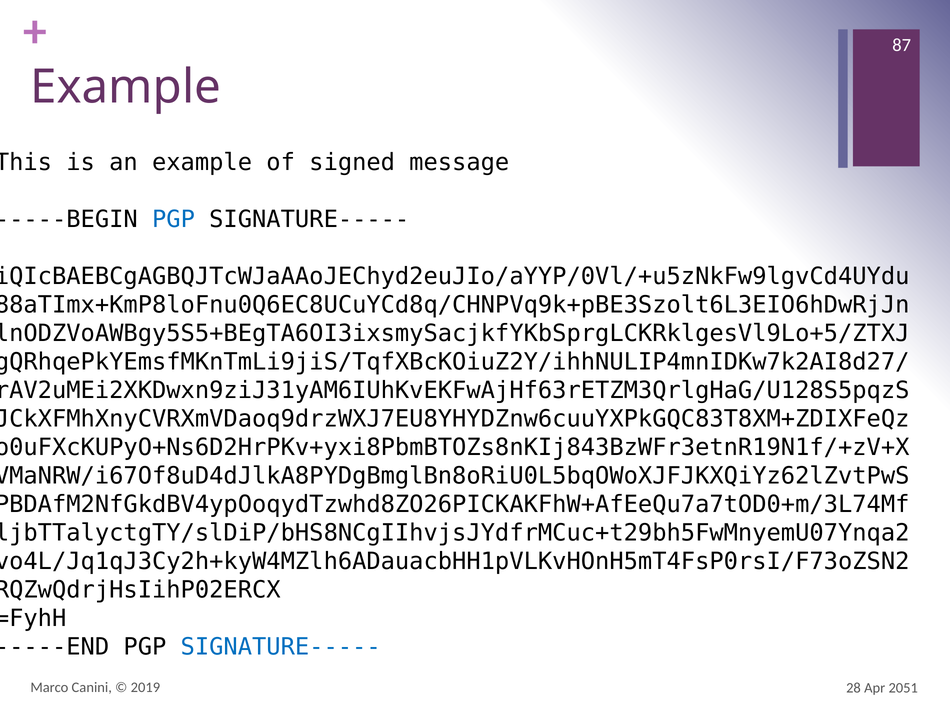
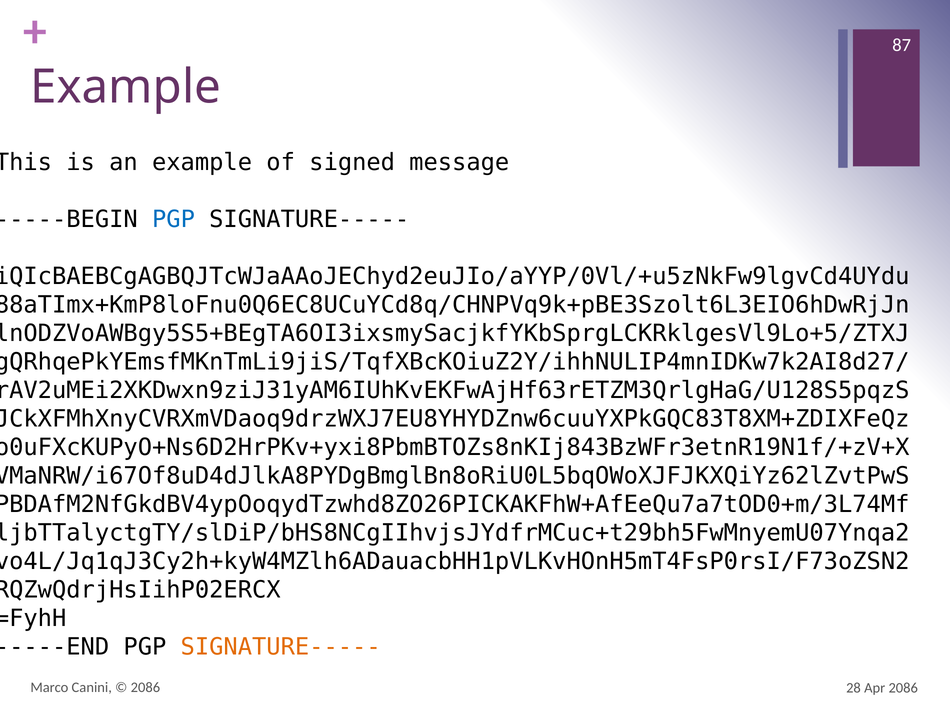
SIGNATURE----- at (281, 647) colour: blue -> orange
2019 at (145, 687): 2019 -> 2086
Apr 2051: 2051 -> 2086
